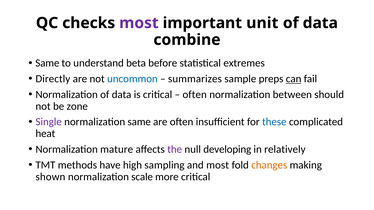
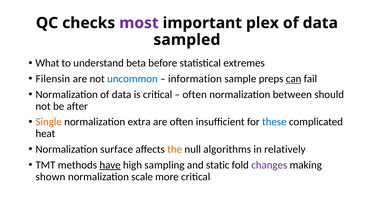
unit: unit -> plex
combine: combine -> sampled
Same at (47, 63): Same -> What
Directly: Directly -> Filensin
summarizes: summarizes -> information
zone: zone -> after
Single colour: purple -> orange
normalization same: same -> extra
mature: mature -> surface
the colour: purple -> orange
developing: developing -> algorithms
have underline: none -> present
and most: most -> static
changes colour: orange -> purple
